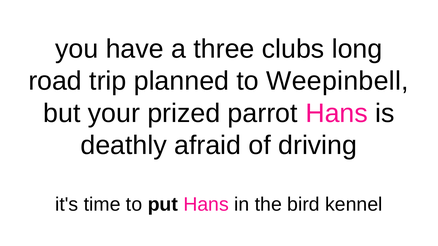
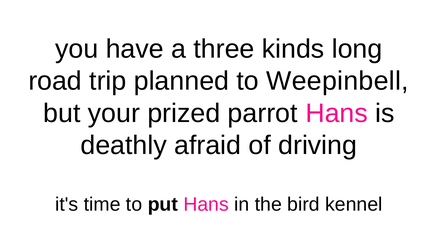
clubs: clubs -> kinds
